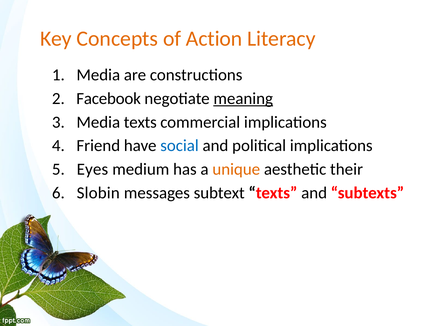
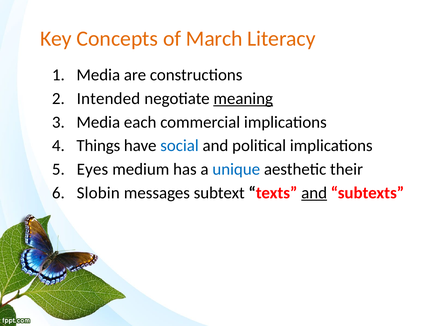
Action: Action -> March
Facebook: Facebook -> Intended
Media texts: texts -> each
Friend: Friend -> Things
unique colour: orange -> blue
and at (314, 193) underline: none -> present
